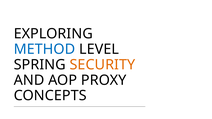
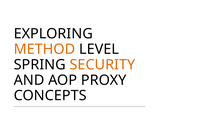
METHOD colour: blue -> orange
